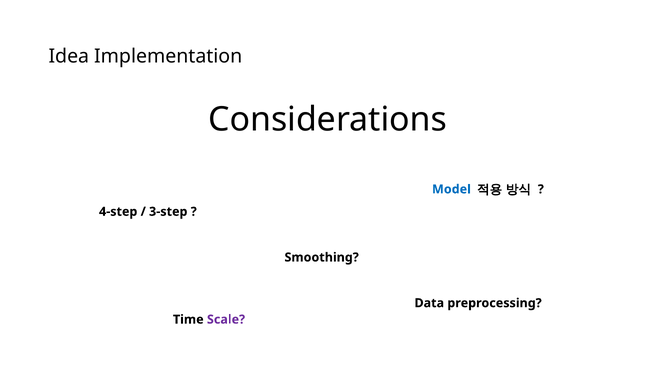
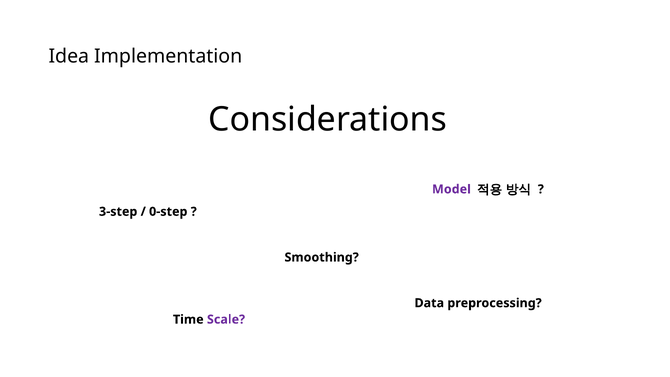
Model colour: blue -> purple
4-step: 4-step -> 3-step
3-step: 3-step -> 0-step
